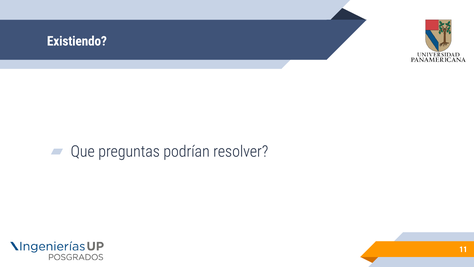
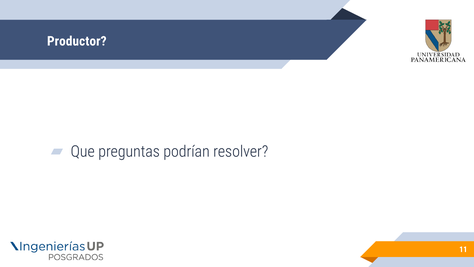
Existiendo: Existiendo -> Productor
